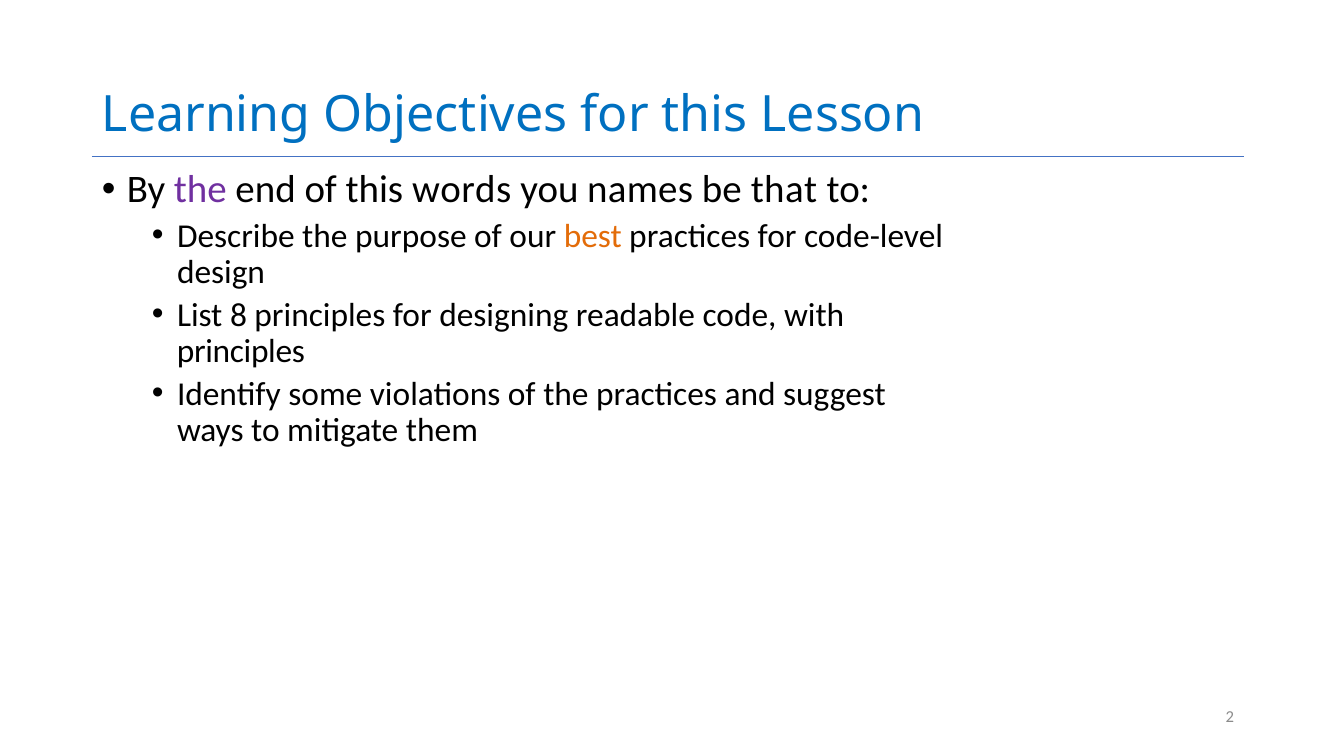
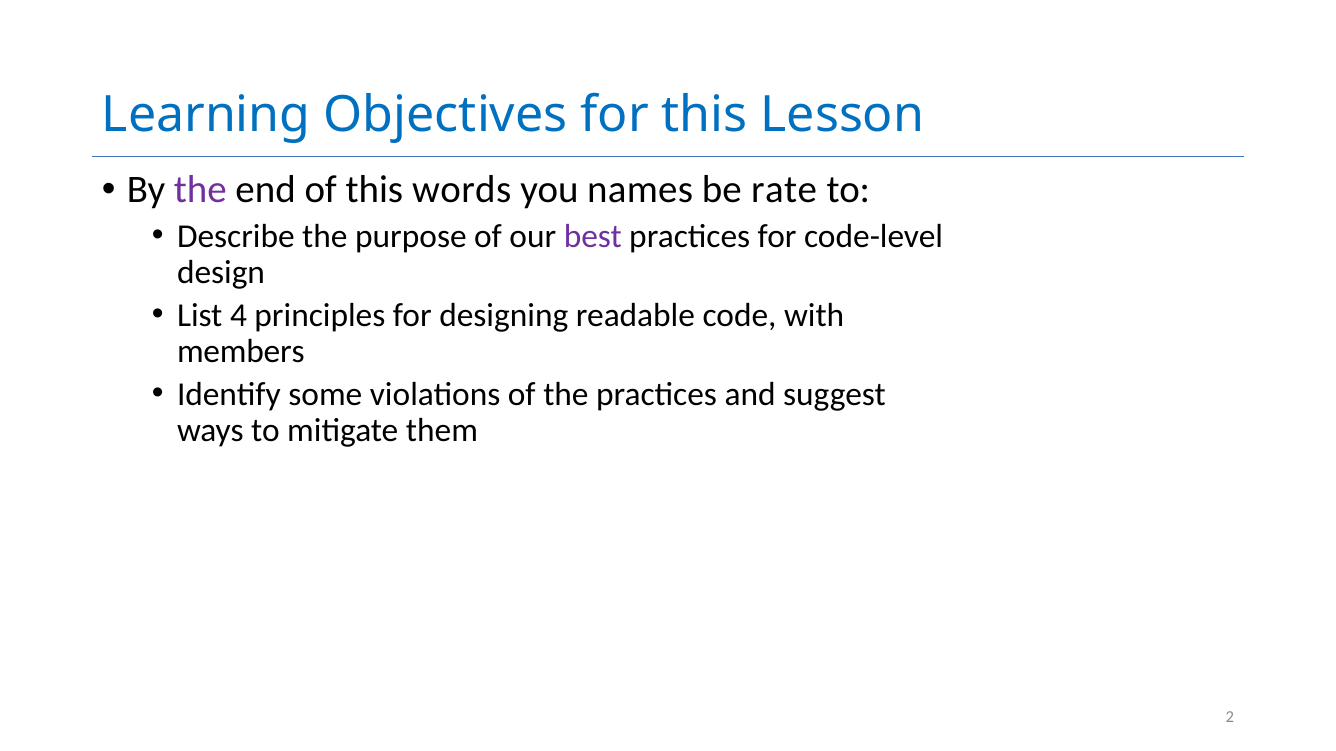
that: that -> rate
best colour: orange -> purple
8: 8 -> 4
principles at (241, 351): principles -> members
